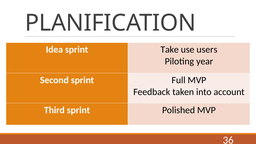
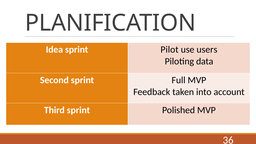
Take: Take -> Pilot
year: year -> data
